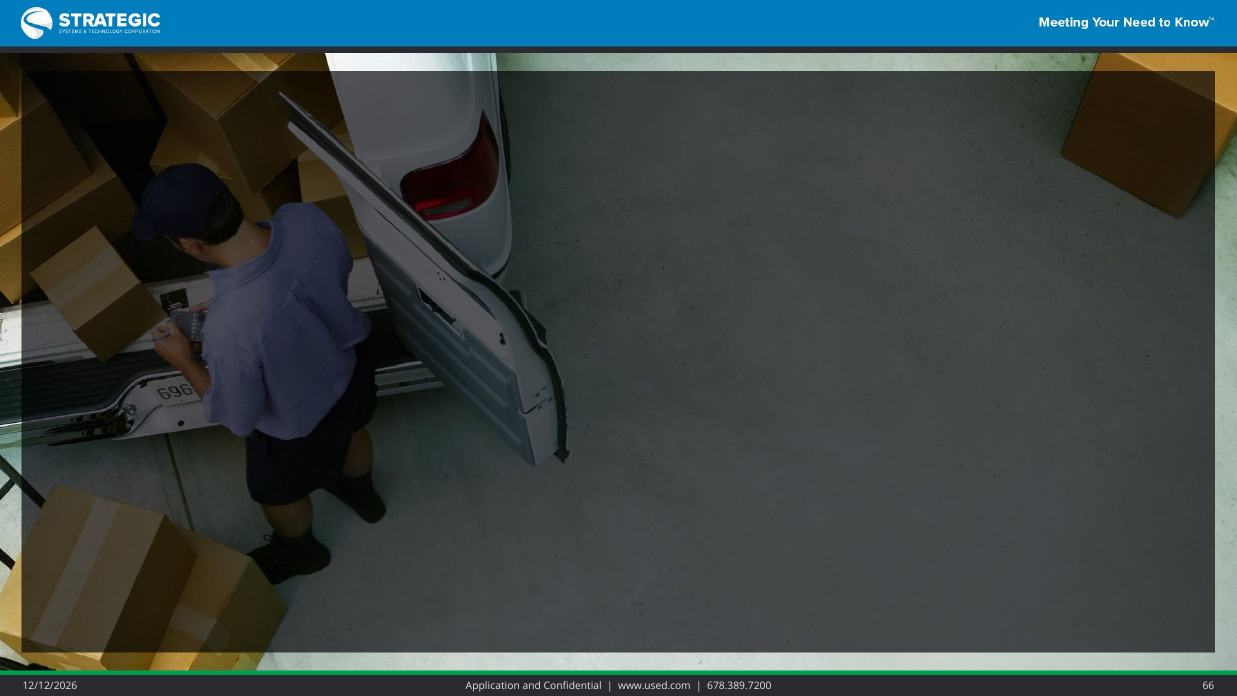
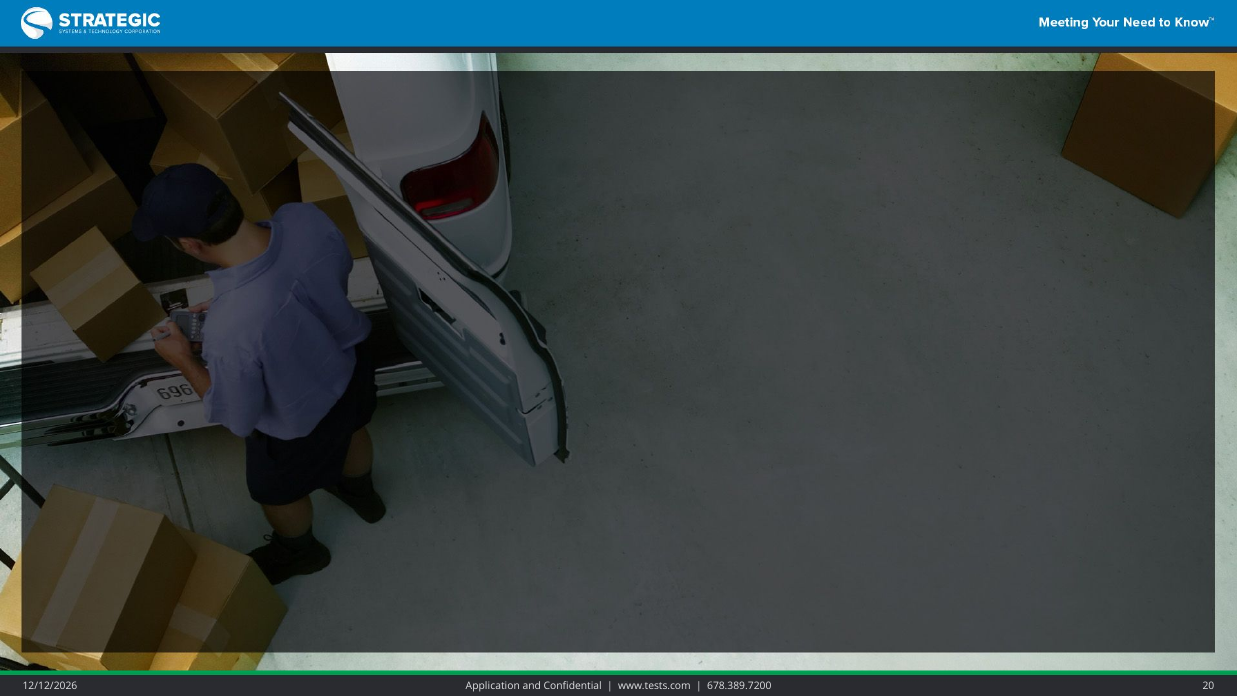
www.used.com: www.used.com -> www.tests.com
66: 66 -> 20
